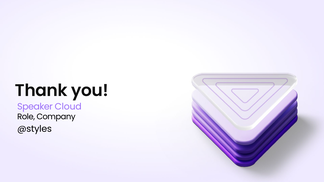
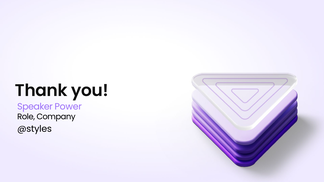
Cloud: Cloud -> Power
